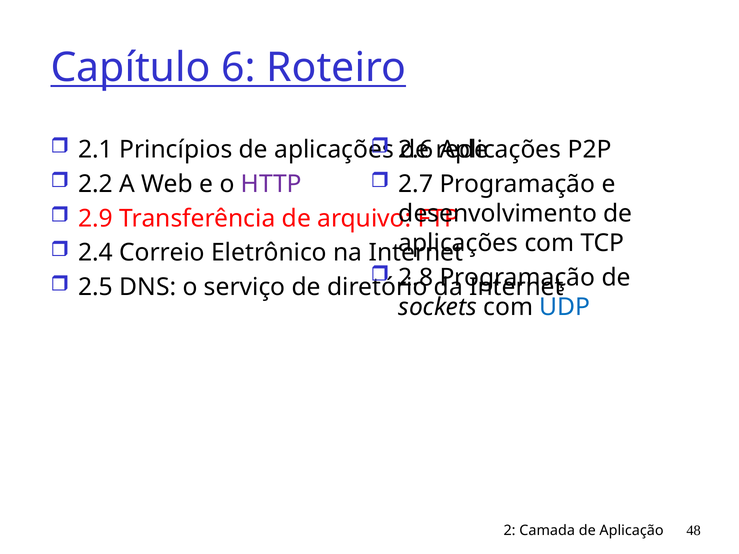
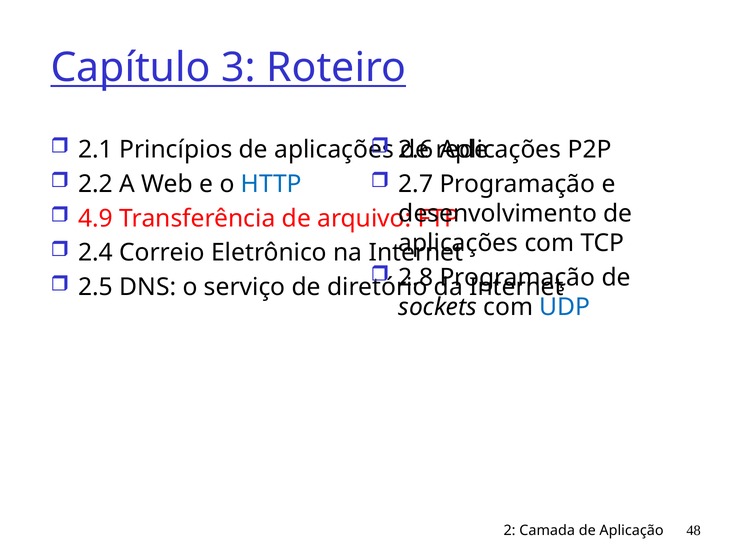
6: 6 -> 3
HTTP colour: purple -> blue
2.9: 2.9 -> 4.9
